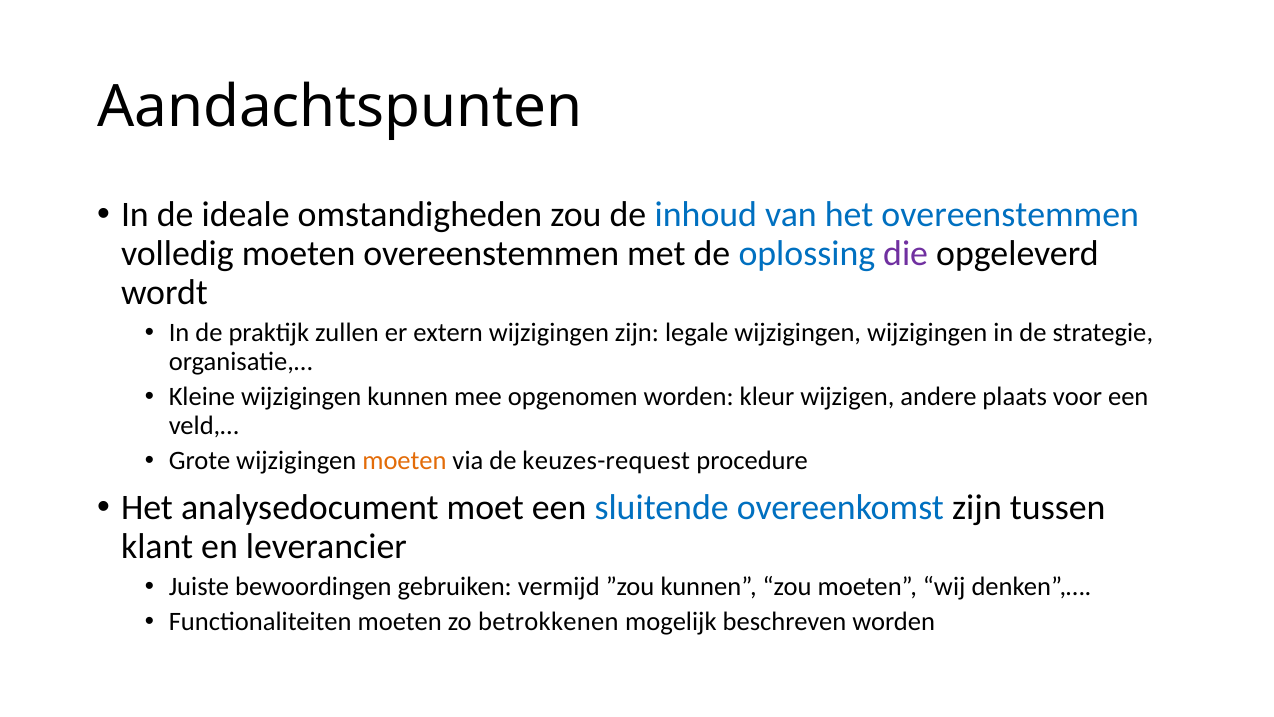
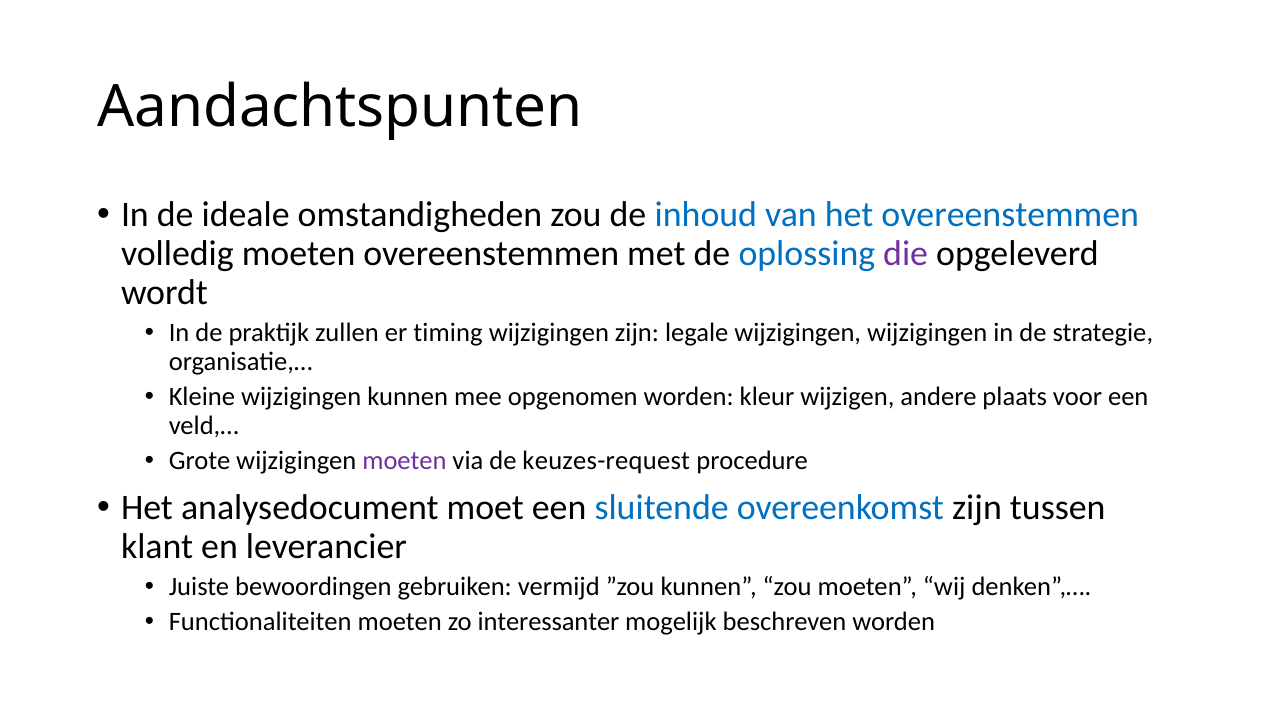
extern: extern -> timing
moeten at (404, 460) colour: orange -> purple
betrokkenen: betrokkenen -> interessanter
